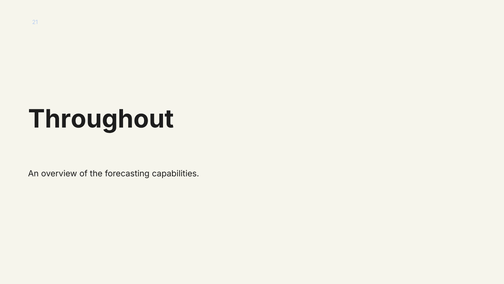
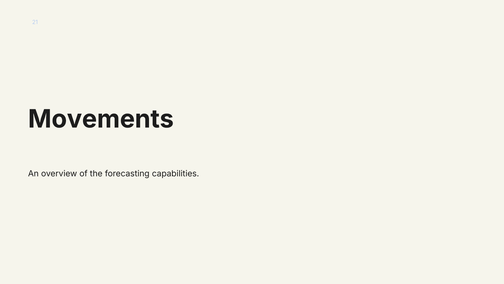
Throughout: Throughout -> Movements
